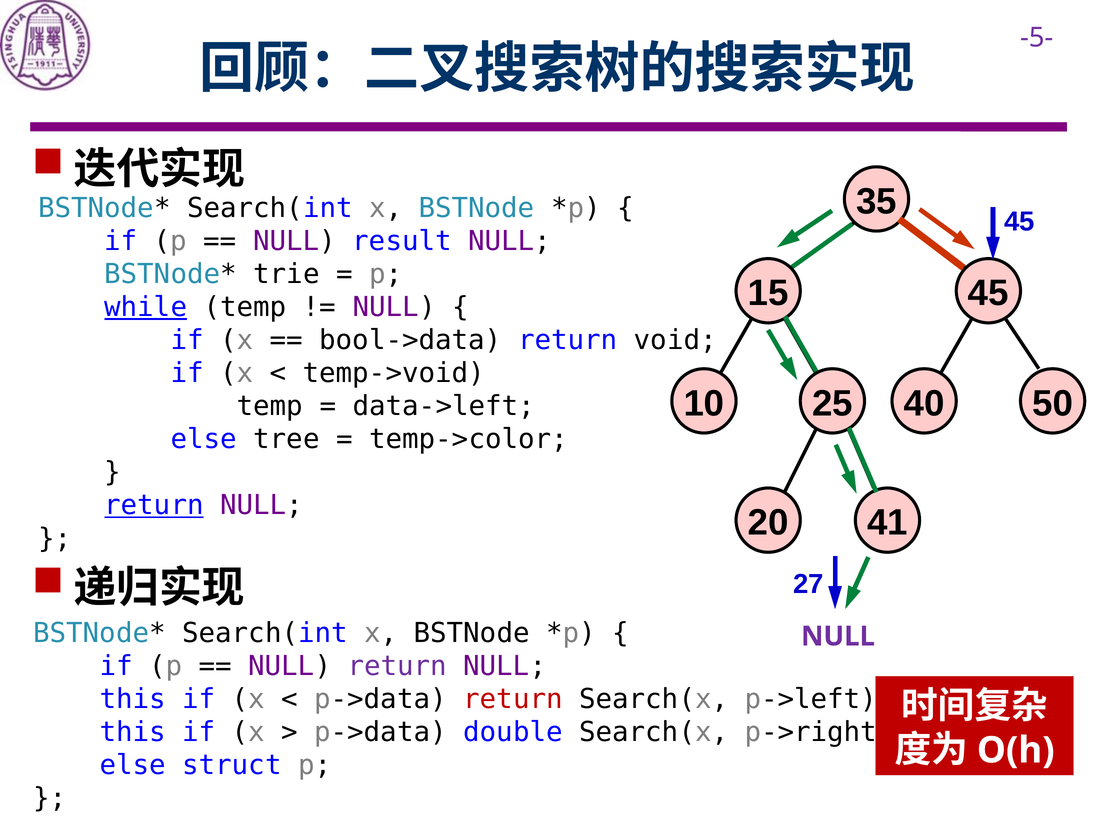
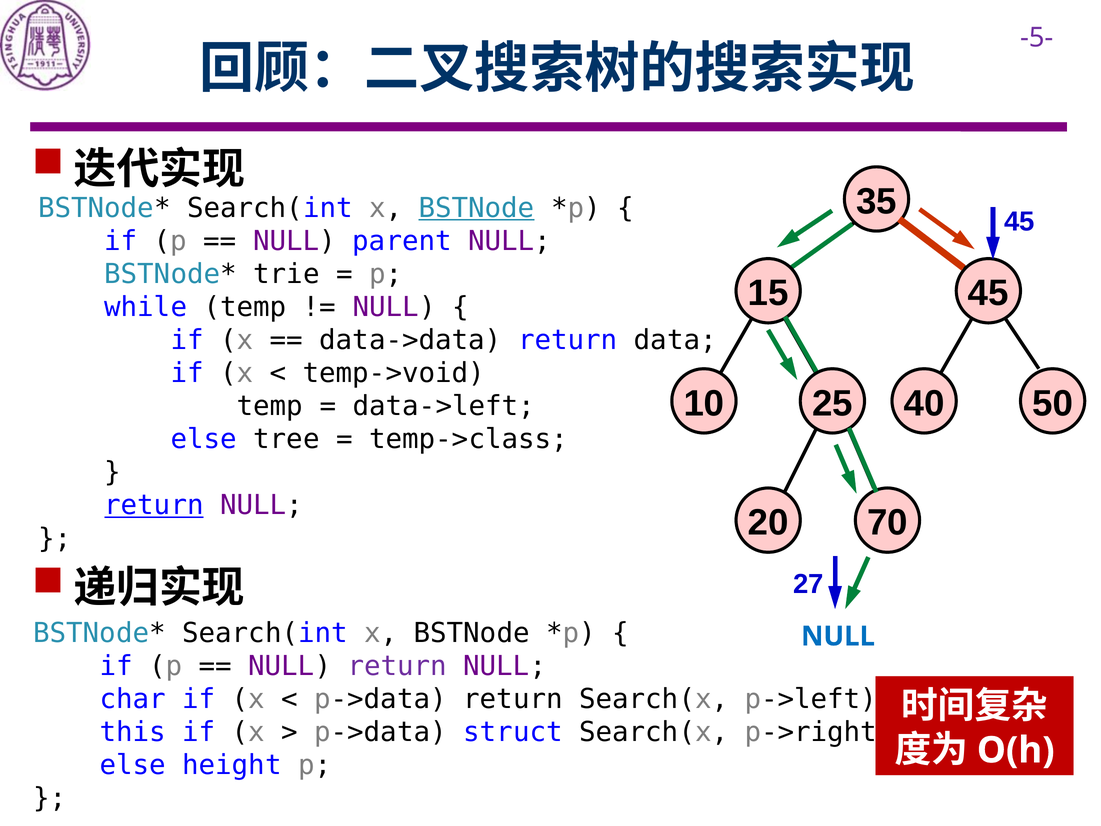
BSTNode at (477, 208) underline: none -> present
result: result -> parent
while underline: present -> none
bool->data: bool->data -> data->data
void: void -> data
temp->color: temp->color -> temp->class
41: 41 -> 70
NULL at (838, 636) colour: purple -> blue
this at (133, 699): this -> char
return at (513, 699) colour: red -> black
double: double -> struct
struct: struct -> height
